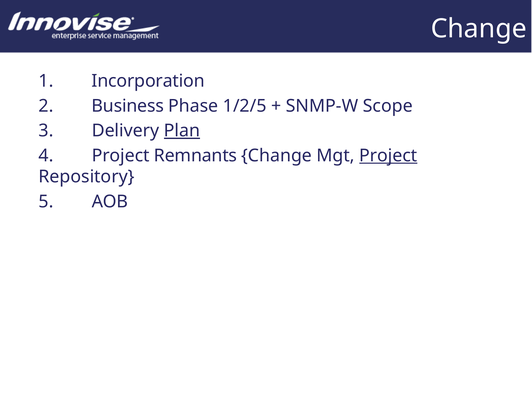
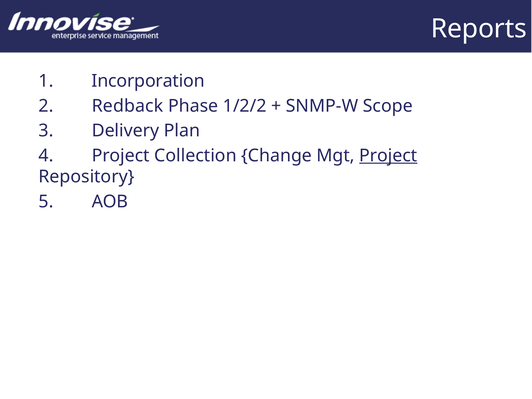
Change at (479, 29): Change -> Reports
Business: Business -> Redback
1/2/5: 1/2/5 -> 1/2/2
Plan underline: present -> none
Remnants: Remnants -> Collection
